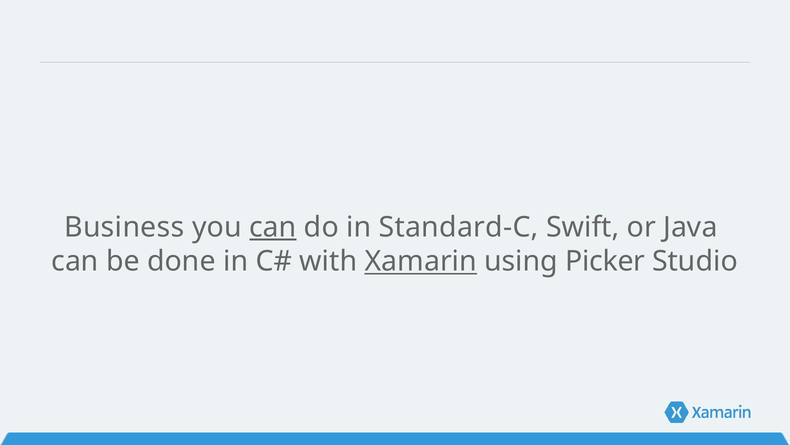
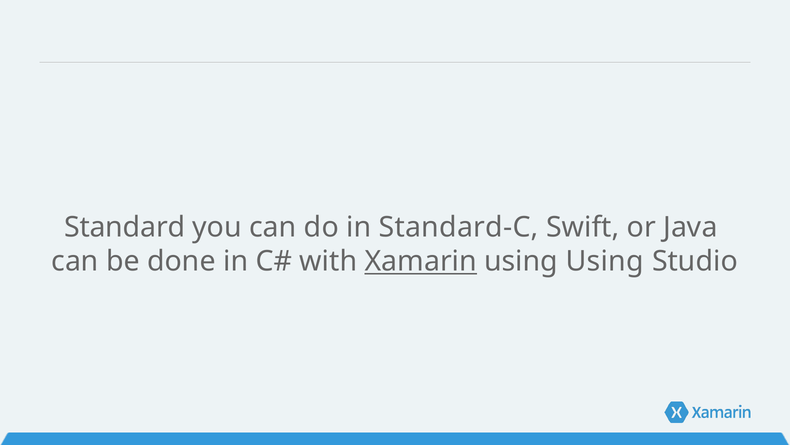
Business: Business -> Standard
can at (273, 227) underline: present -> none
using Picker: Picker -> Using
